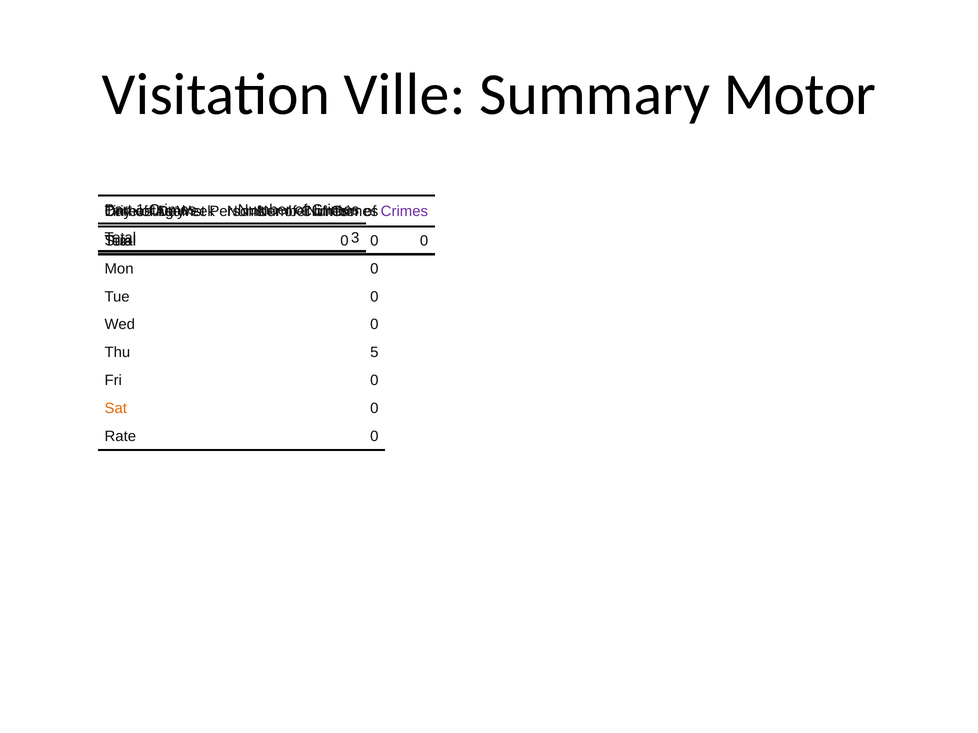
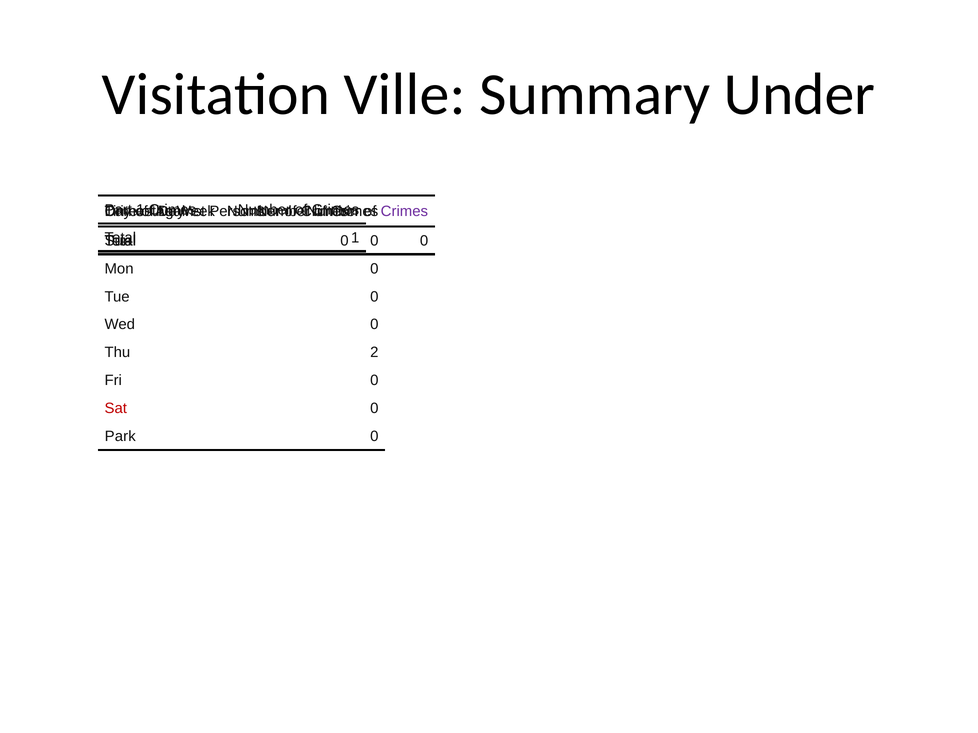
Motor: Motor -> Under
3 at (355, 238): 3 -> 1
5: 5 -> 2
Sat colour: orange -> red
Rate: Rate -> Park
